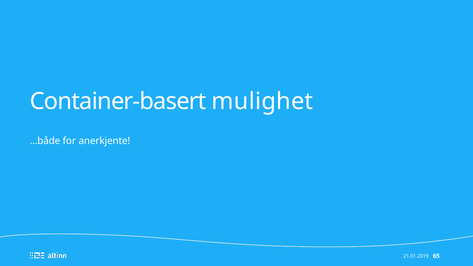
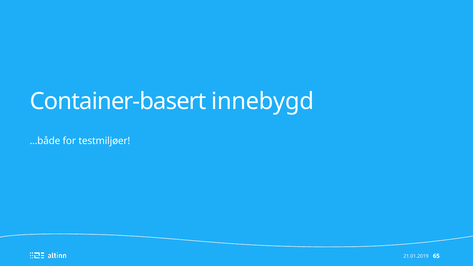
mulighet: mulighet -> innebygd
anerkjente: anerkjente -> testmiljøer
